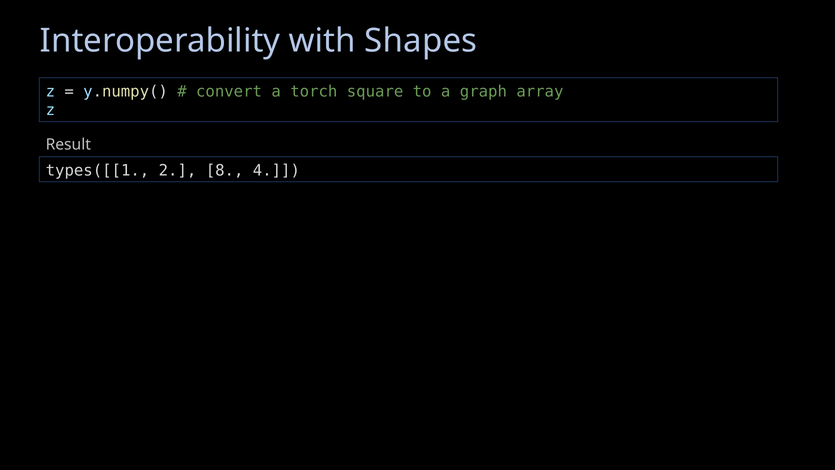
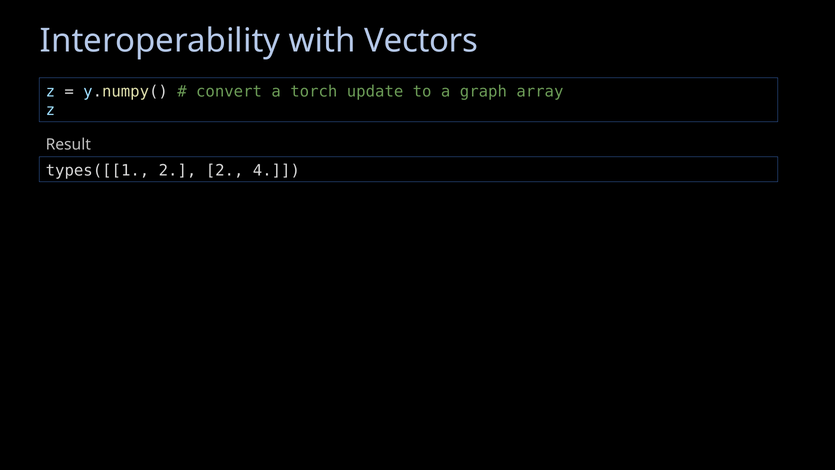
Shapes: Shapes -> Vectors
square: square -> update
2 8: 8 -> 2
